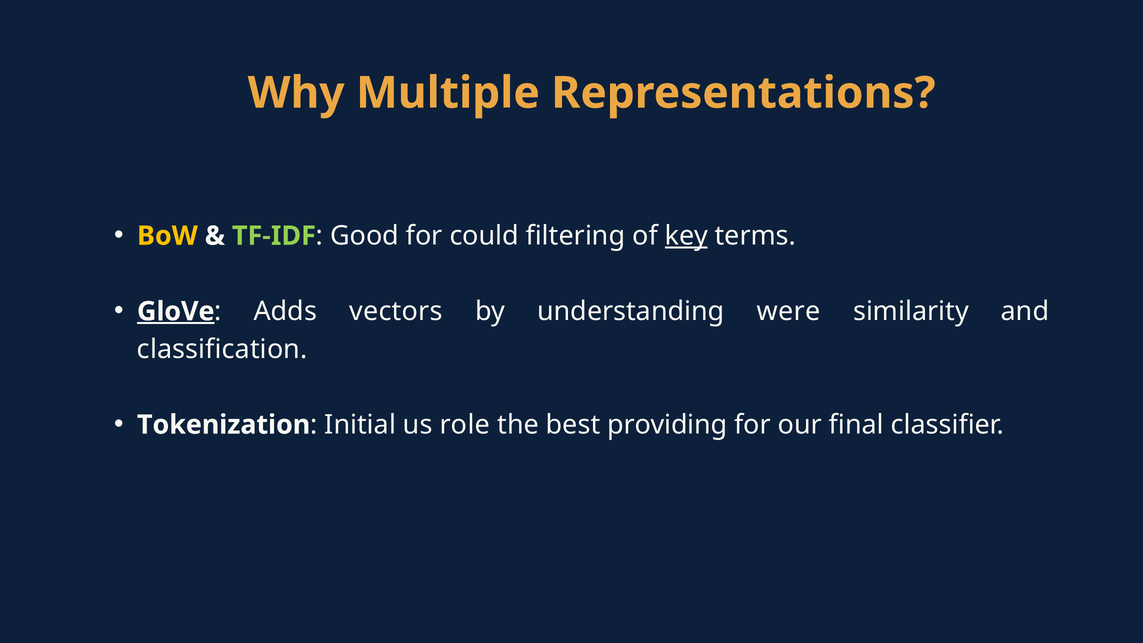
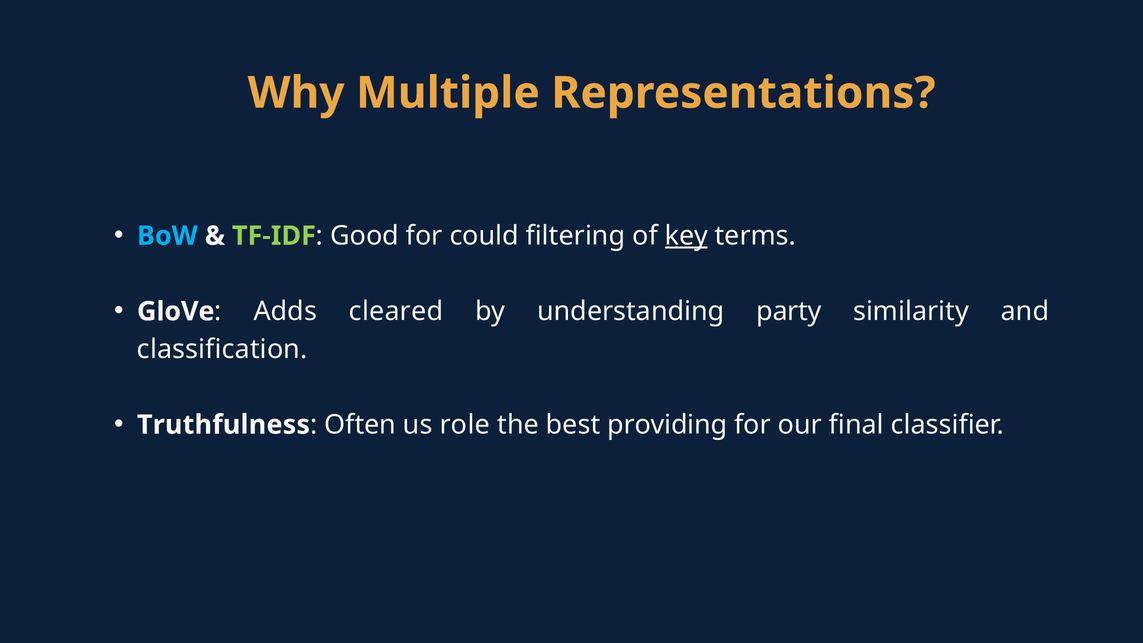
BoW colour: yellow -> light blue
GloVe underline: present -> none
vectors: vectors -> cleared
were: were -> party
Tokenization: Tokenization -> Truthfulness
Initial: Initial -> Often
